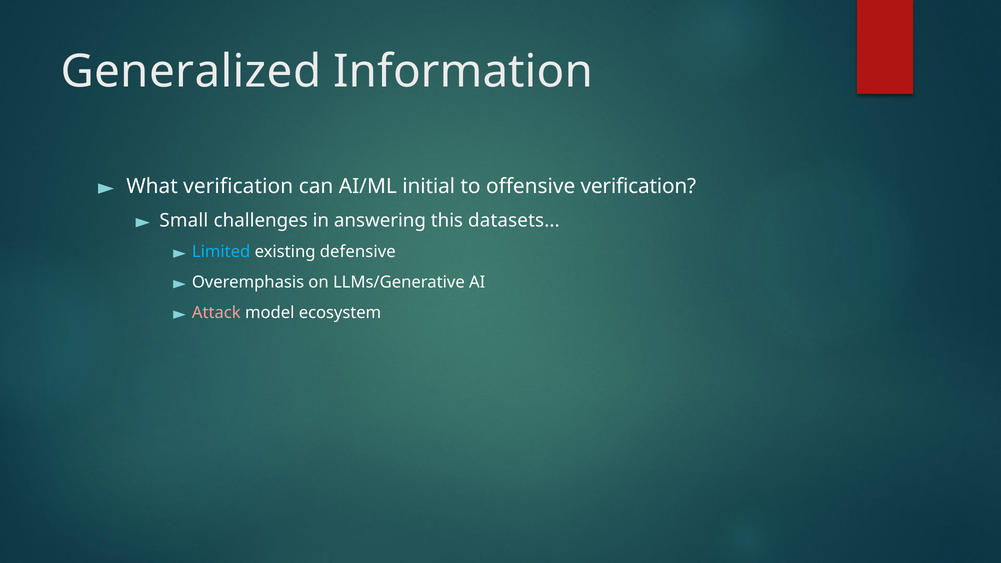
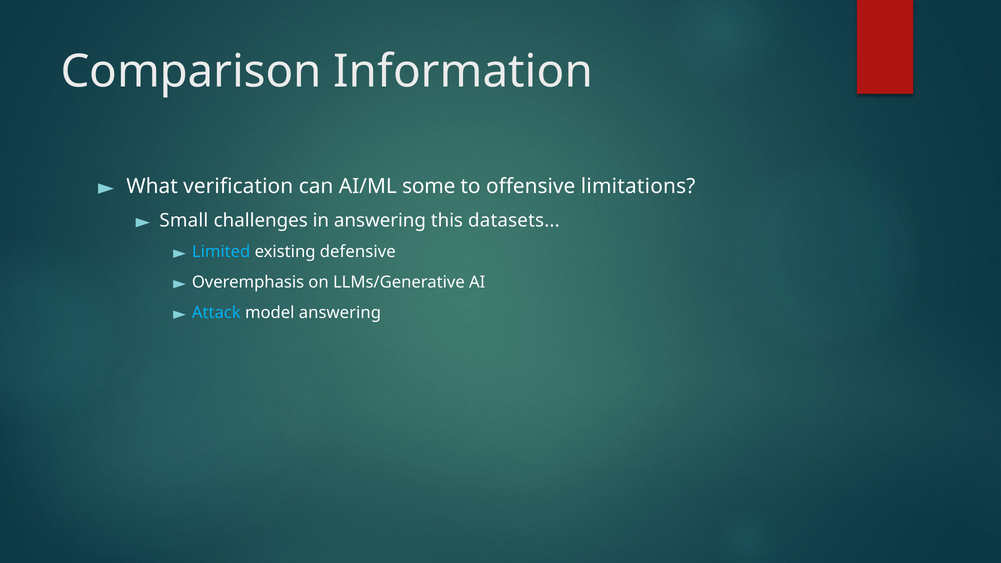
Generalized: Generalized -> Comparison
initial: initial -> some
offensive verification: verification -> limitations
Attack colour: pink -> light blue
model ecosystem: ecosystem -> answering
